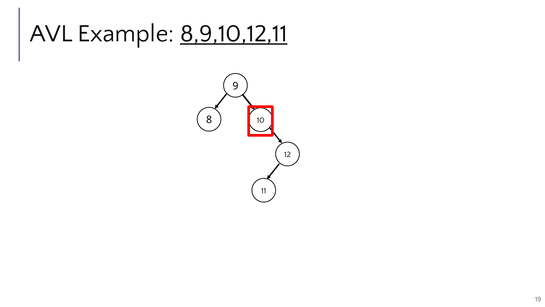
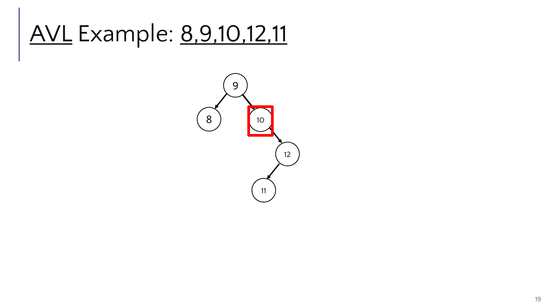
AVL underline: none -> present
